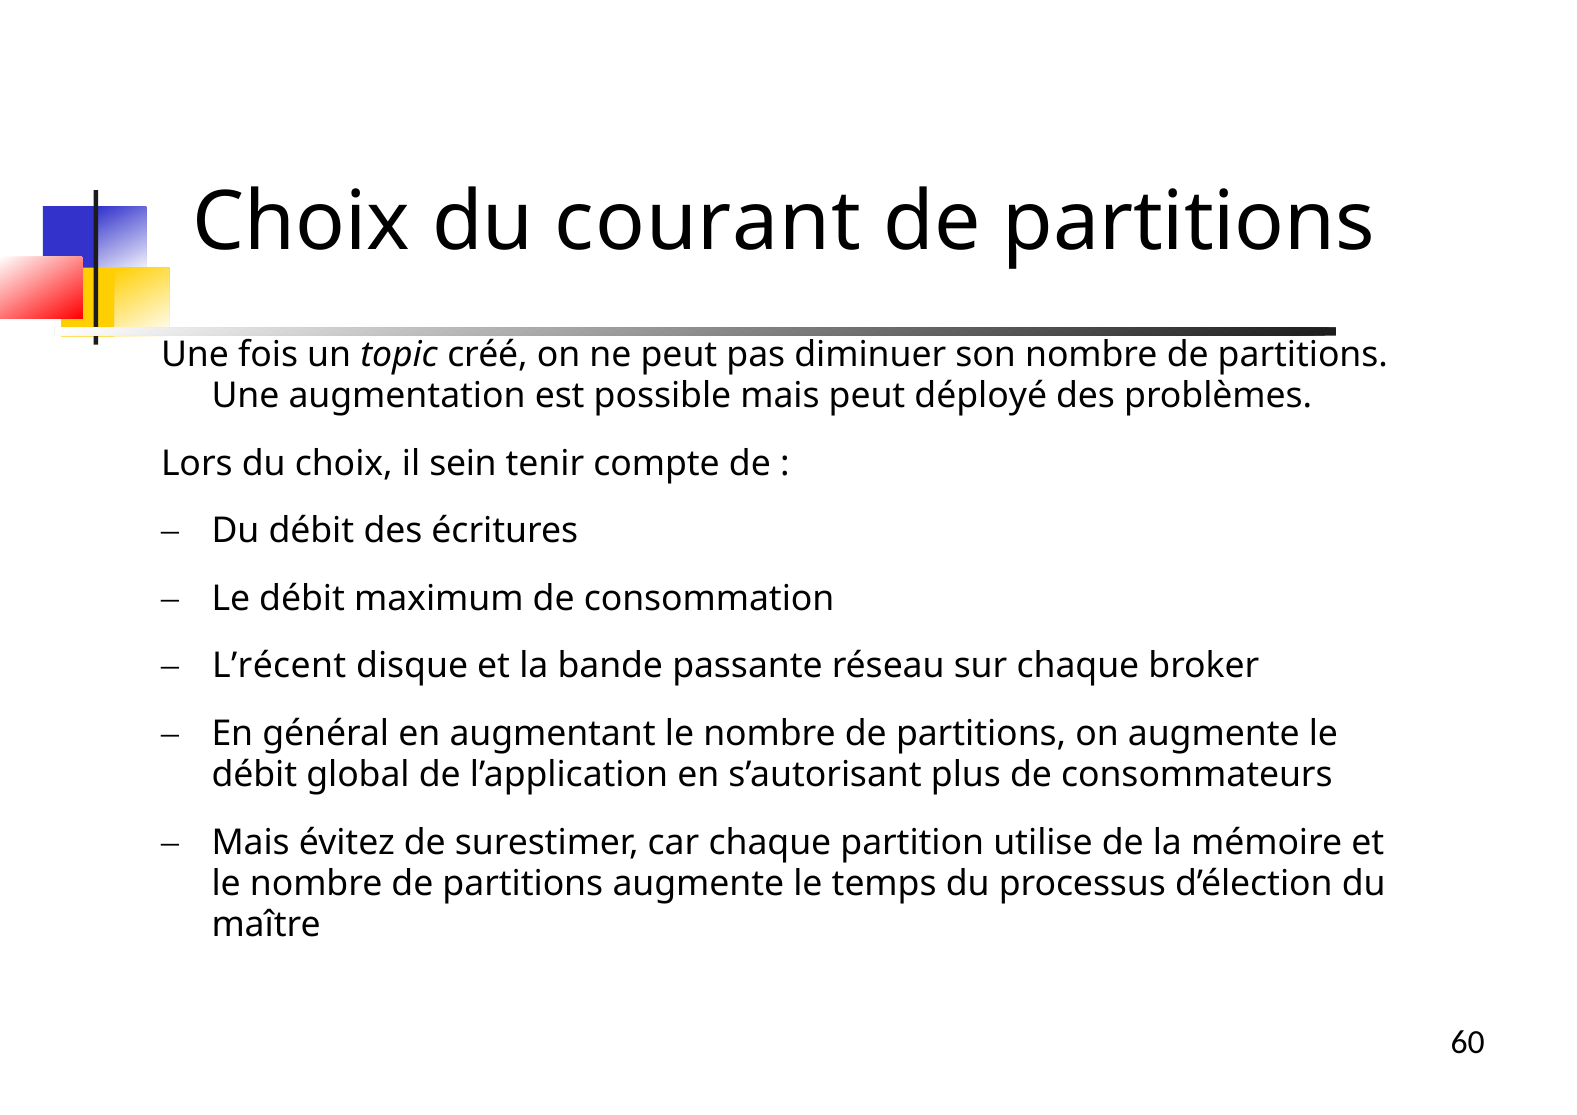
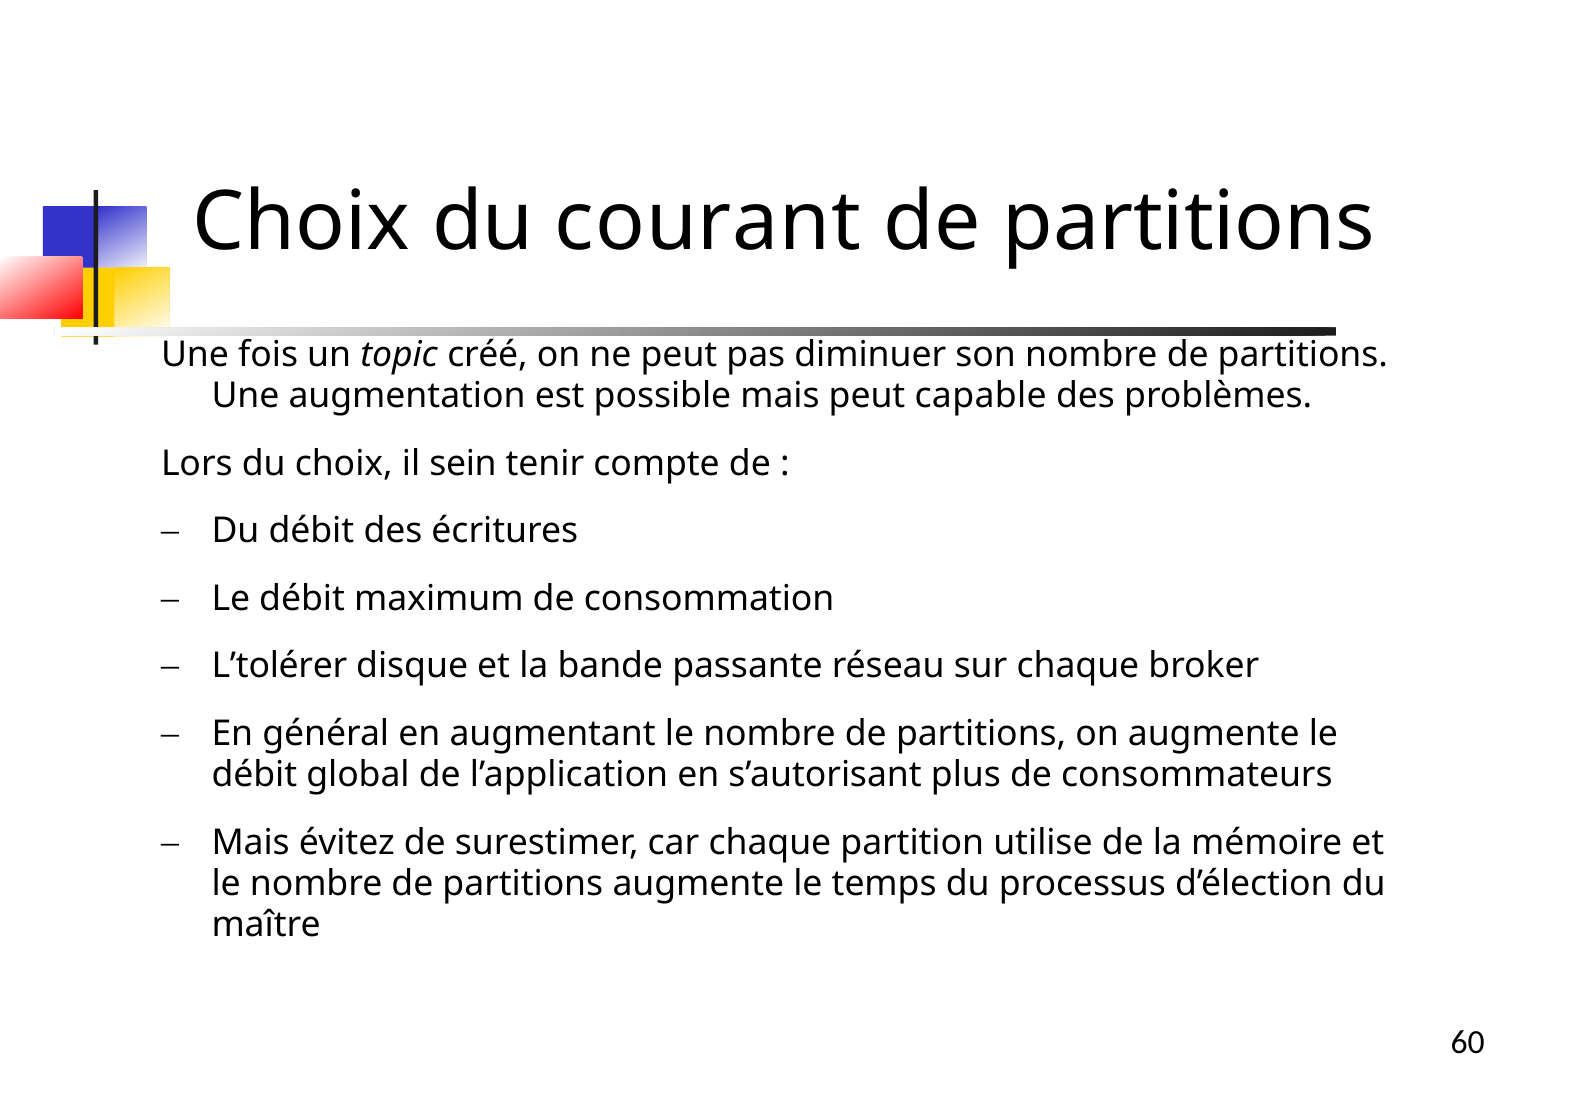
déployé: déployé -> capable
L’récent: L’récent -> L’tolérer
